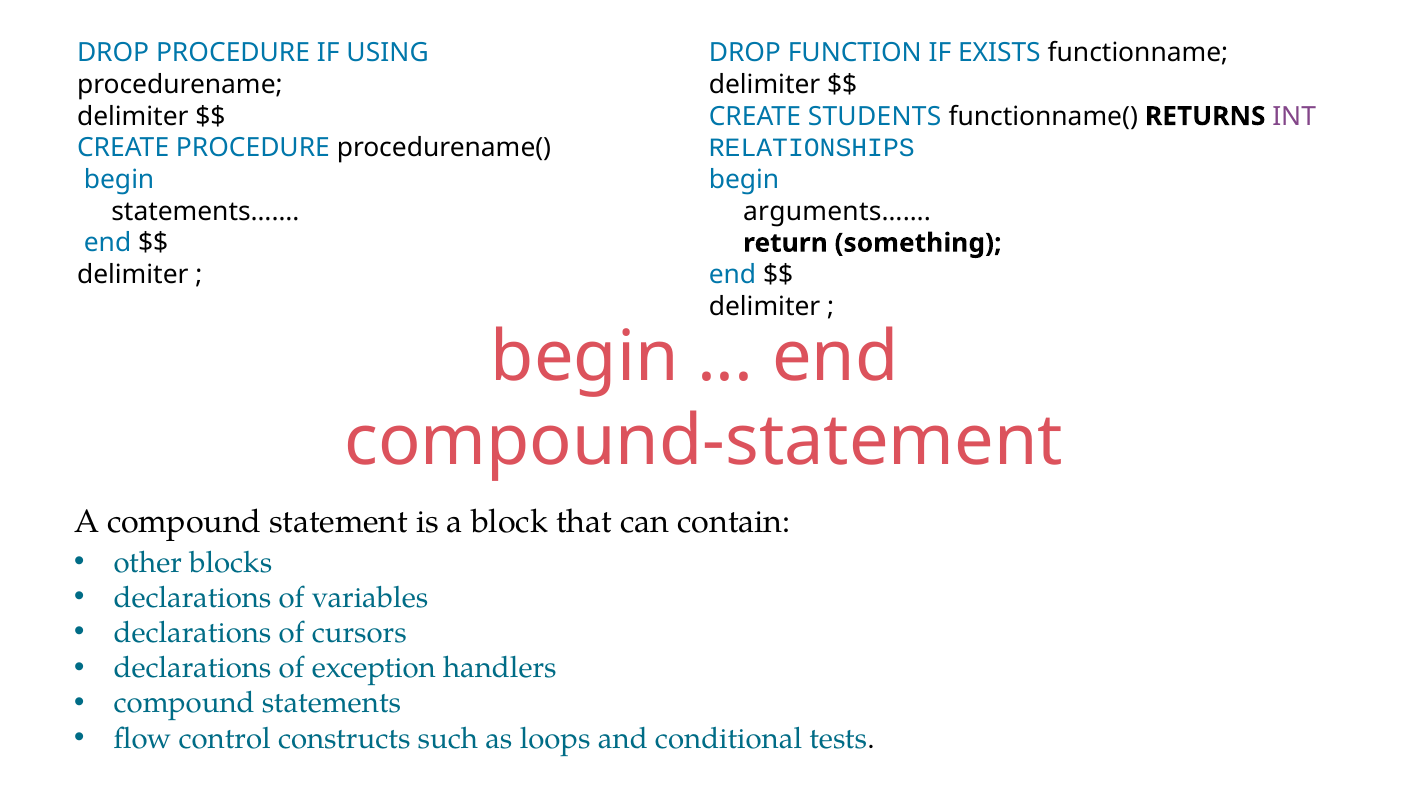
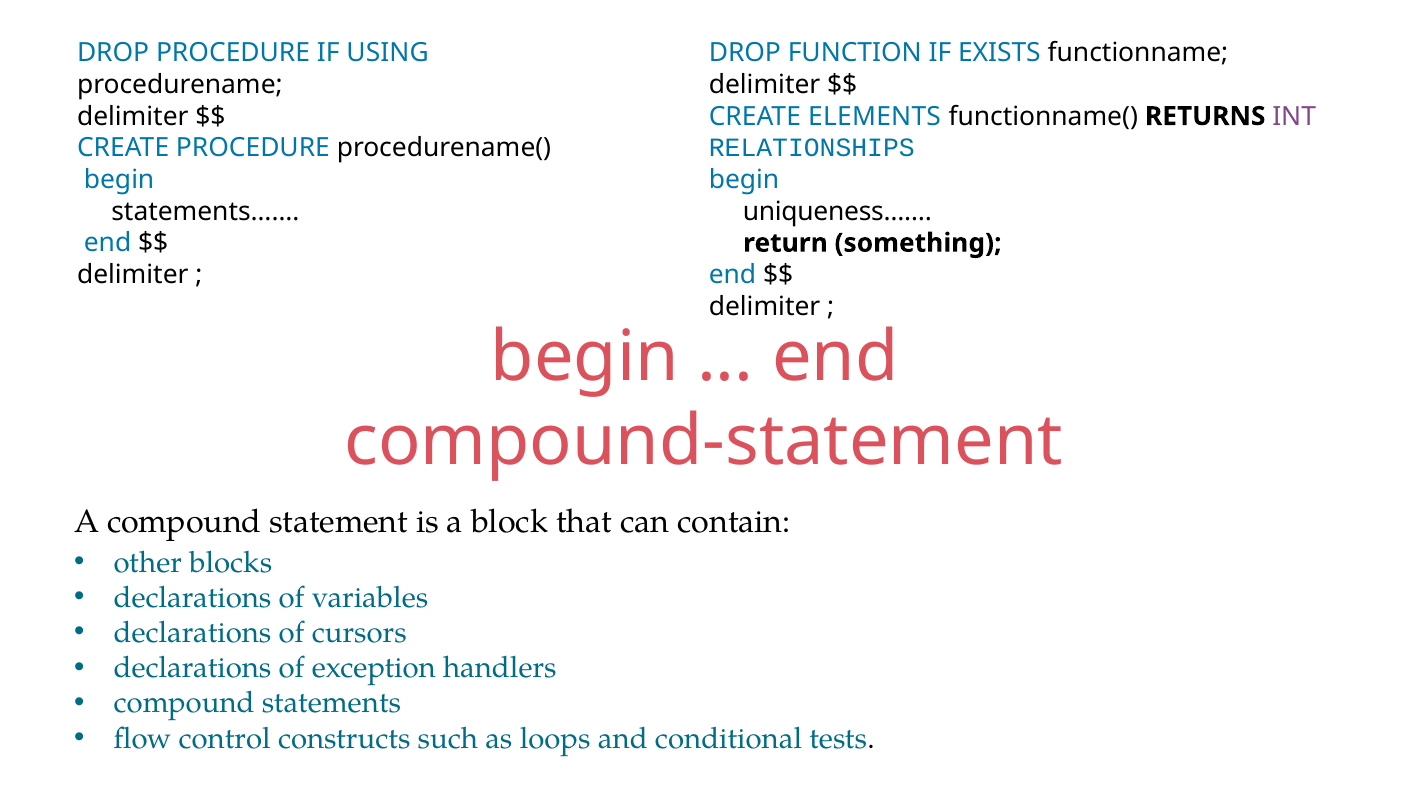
STUDENTS: STUDENTS -> ELEMENTS
arguments……: arguments…… -> uniqueness……
